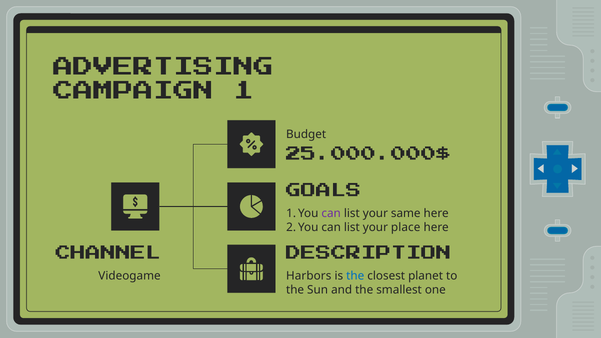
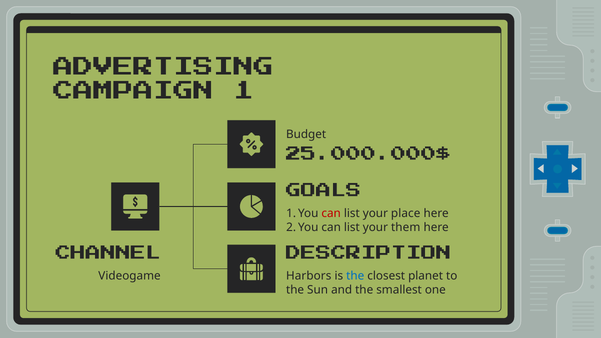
can at (331, 213) colour: purple -> red
same: same -> place
place: place -> them
